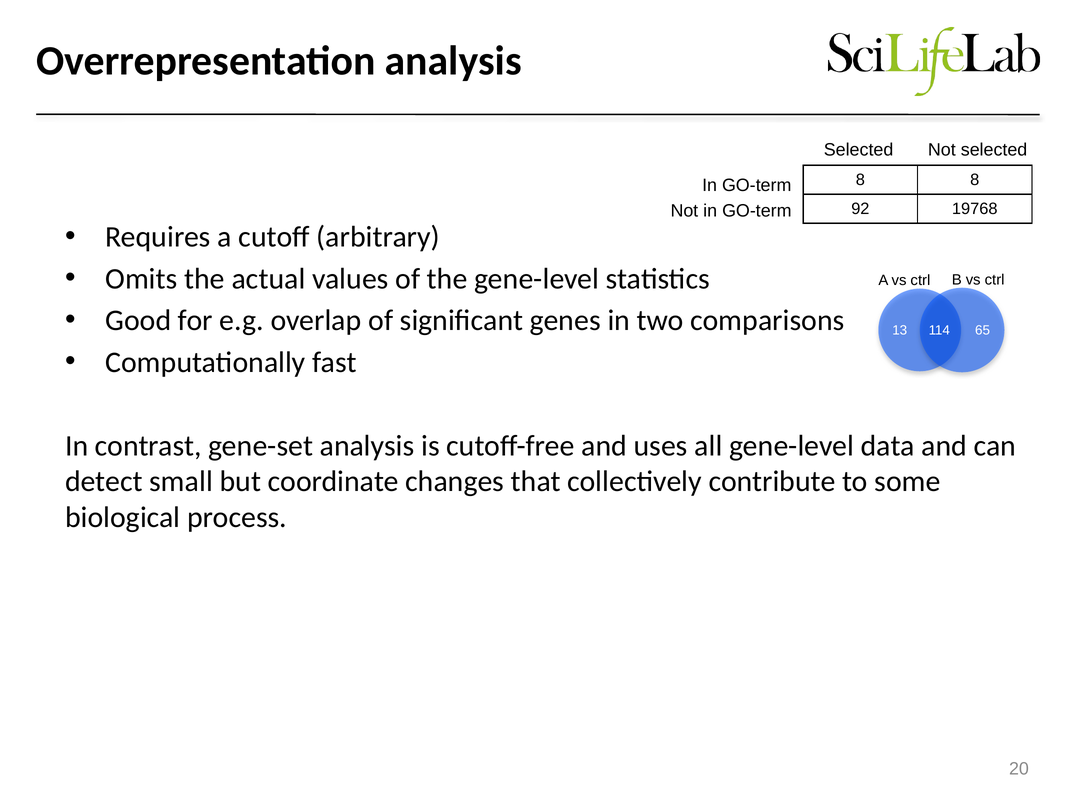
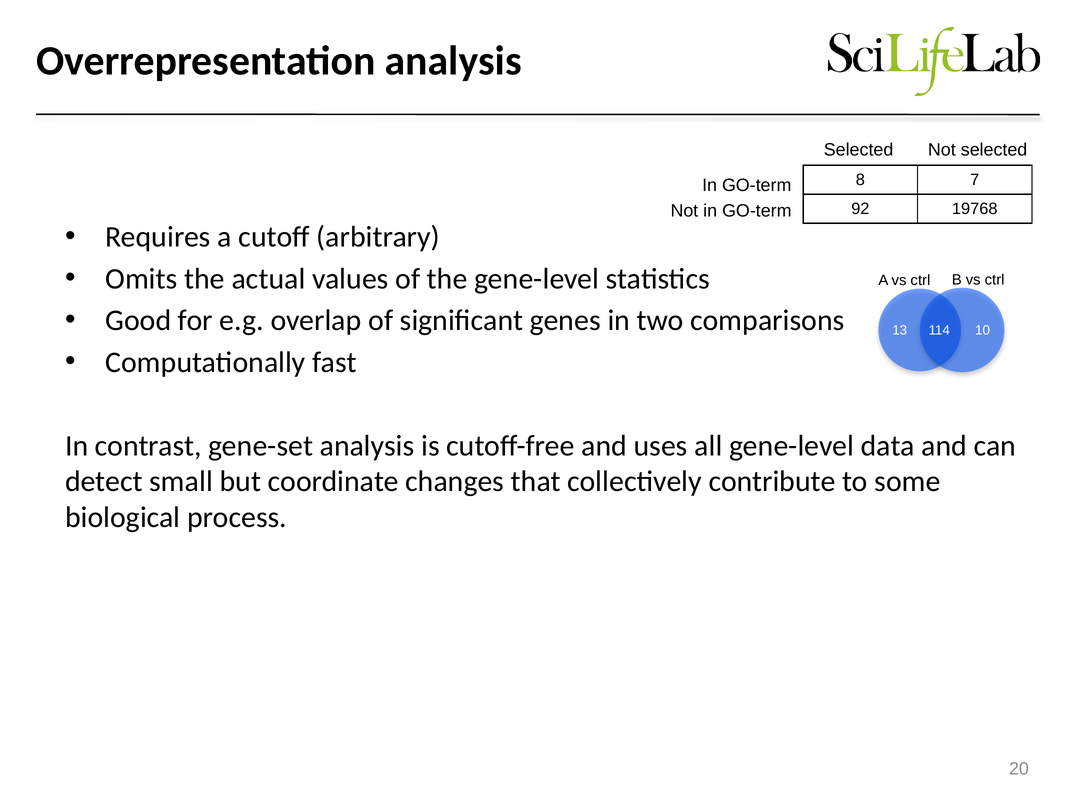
8 8: 8 -> 7
65: 65 -> 10
